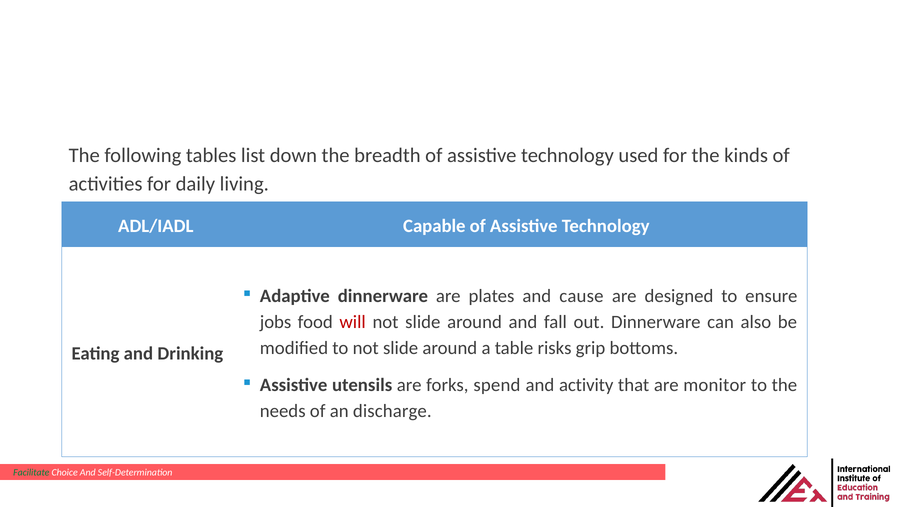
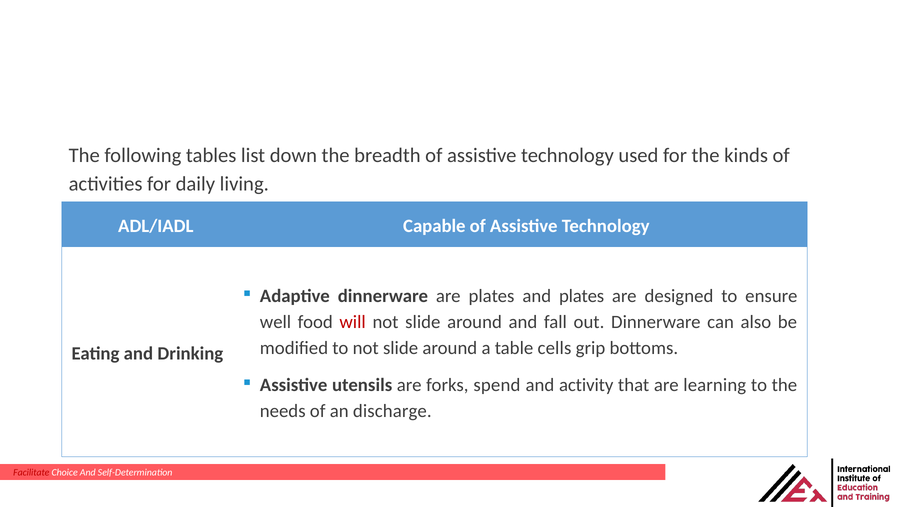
and cause: cause -> plates
jobs: jobs -> well
risks: risks -> cells
monitor: monitor -> learning
Facilitate colour: green -> red
